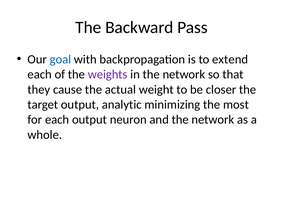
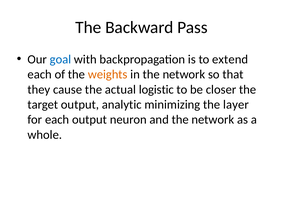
weights colour: purple -> orange
weight: weight -> logistic
most: most -> layer
